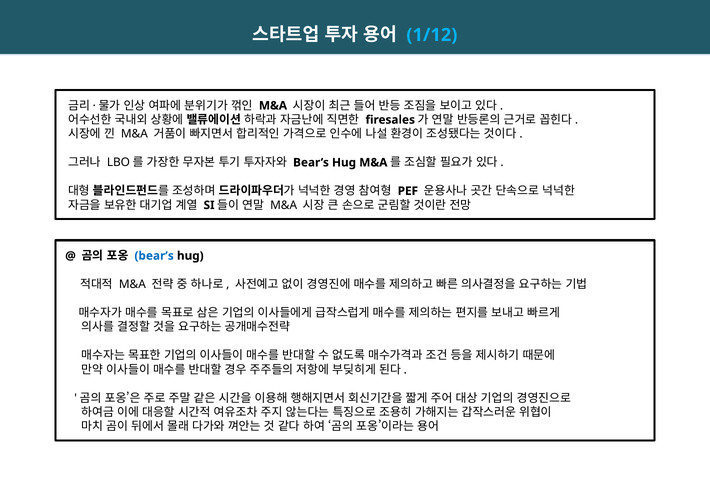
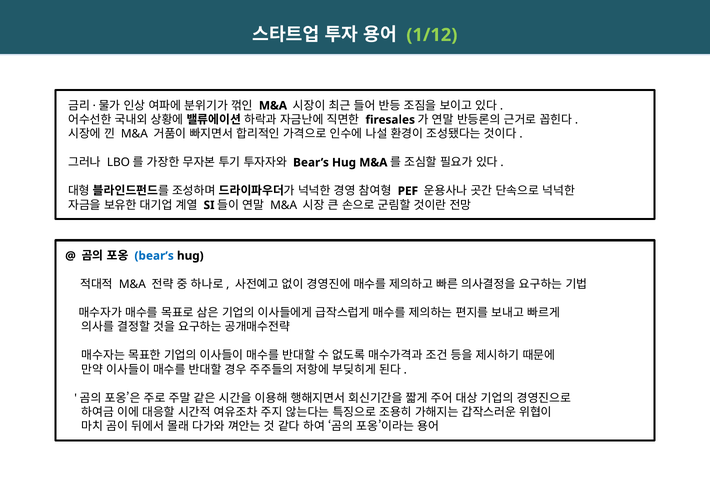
1/12 colour: light blue -> light green
